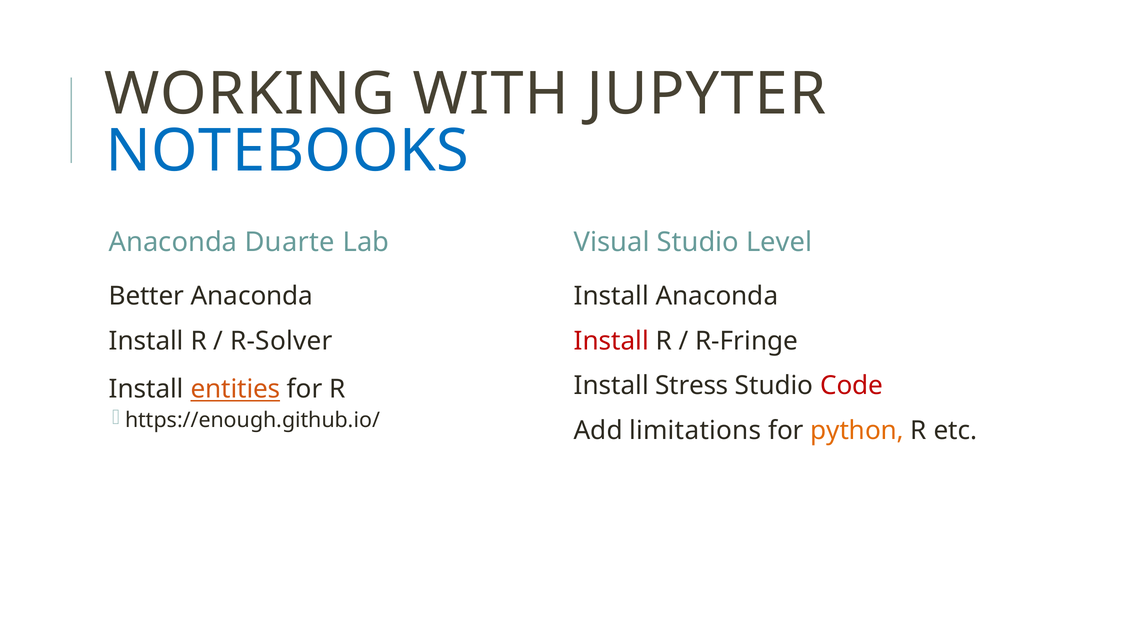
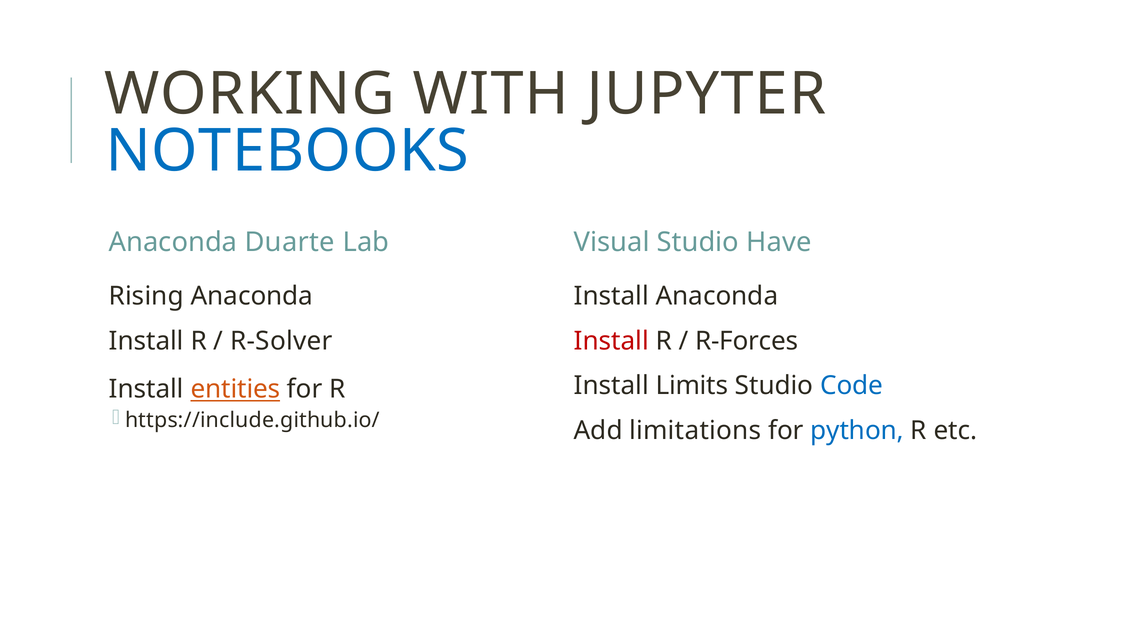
Level: Level -> Have
Better: Better -> Rising
R-Fringe: R-Fringe -> R-Forces
Stress: Stress -> Limits
Code colour: red -> blue
https://enough.github.io/: https://enough.github.io/ -> https://include.github.io/
python colour: orange -> blue
